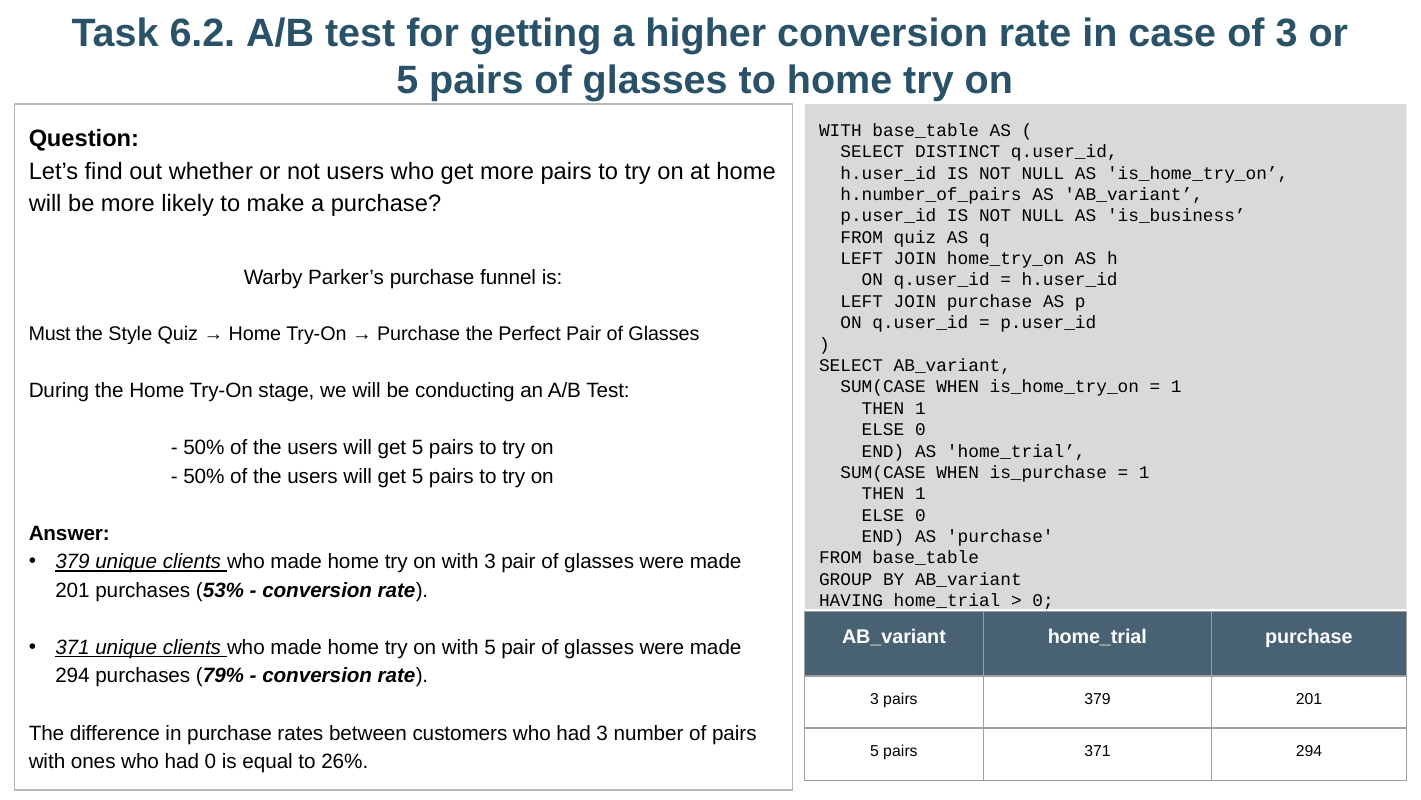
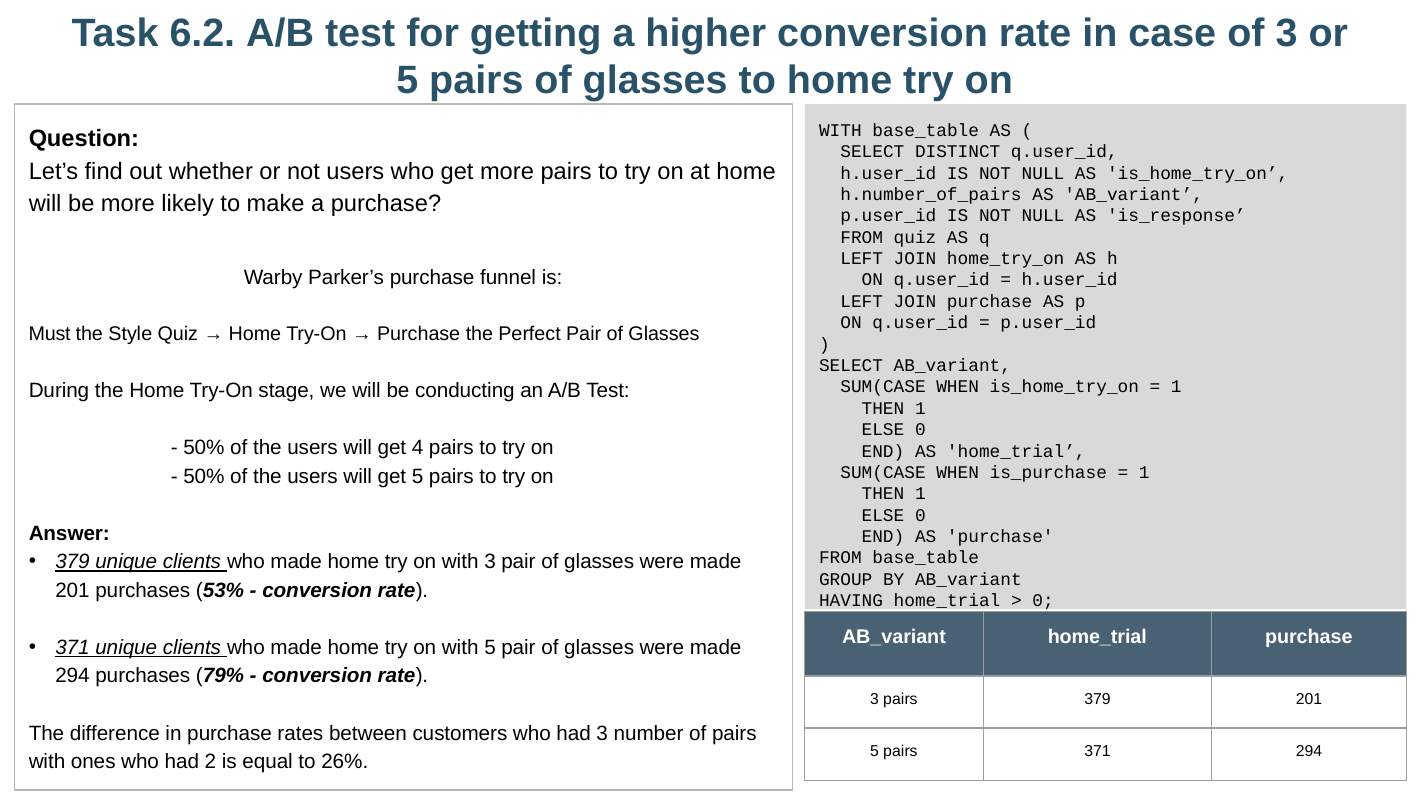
is_business: is_business -> is_response
5 at (418, 447): 5 -> 4
had 0: 0 -> 2
